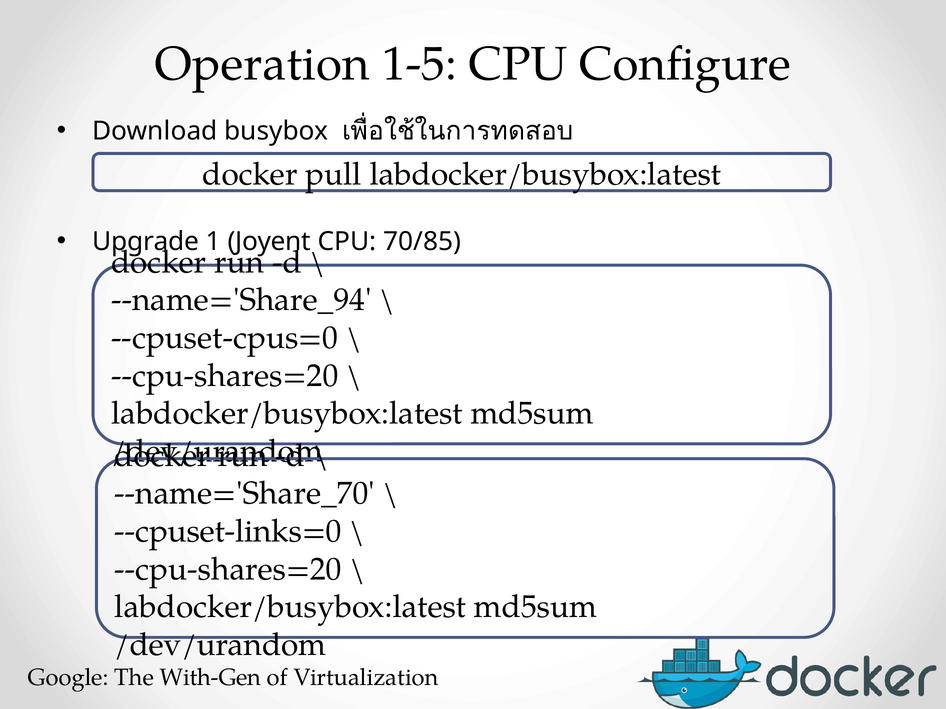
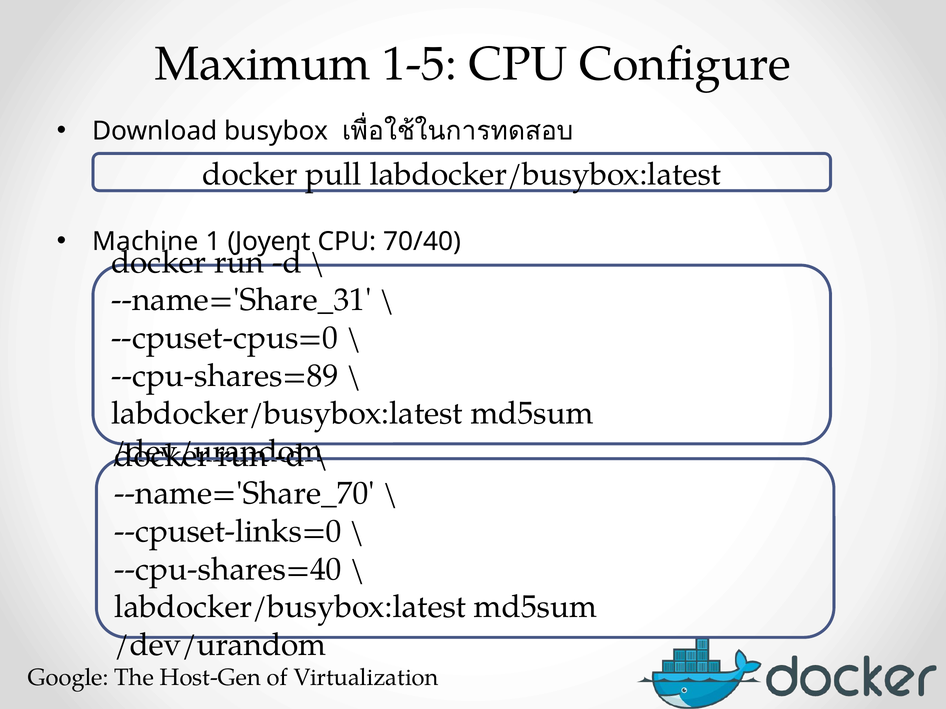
Operation: Operation -> Maximum
Upgrade: Upgrade -> Machine
70/85: 70/85 -> 70/40
--name='Share_94: --name='Share_94 -> --name='Share_31
--cpu-shares=20 at (225, 376): --cpu-shares=20 -> --cpu-shares=89
--cpu-shares=20 at (228, 570): --cpu-shares=20 -> --cpu-shares=40
With-Gen: With-Gen -> Host-Gen
